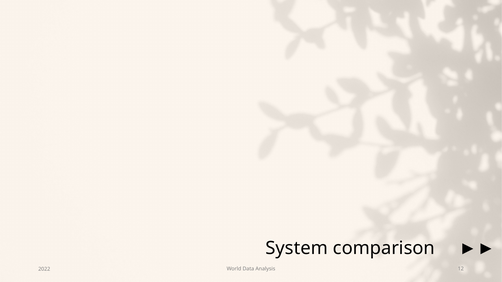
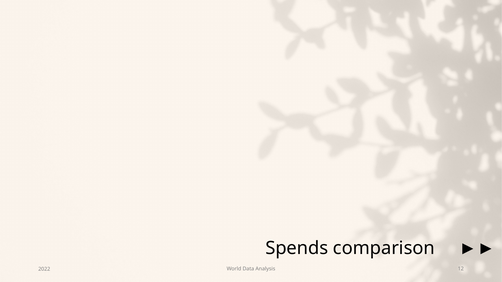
System: System -> Spends
